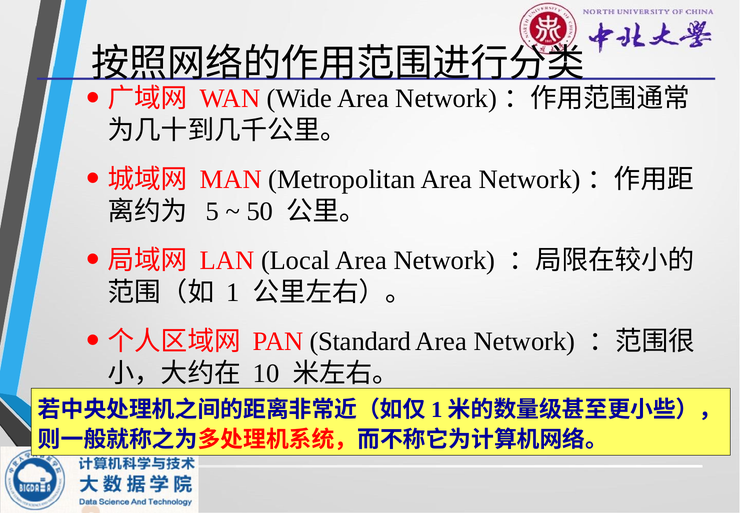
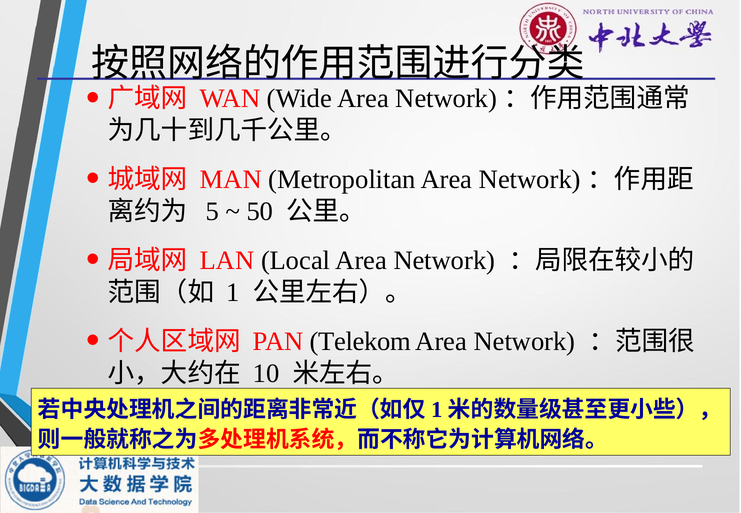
Standard: Standard -> Telekom
